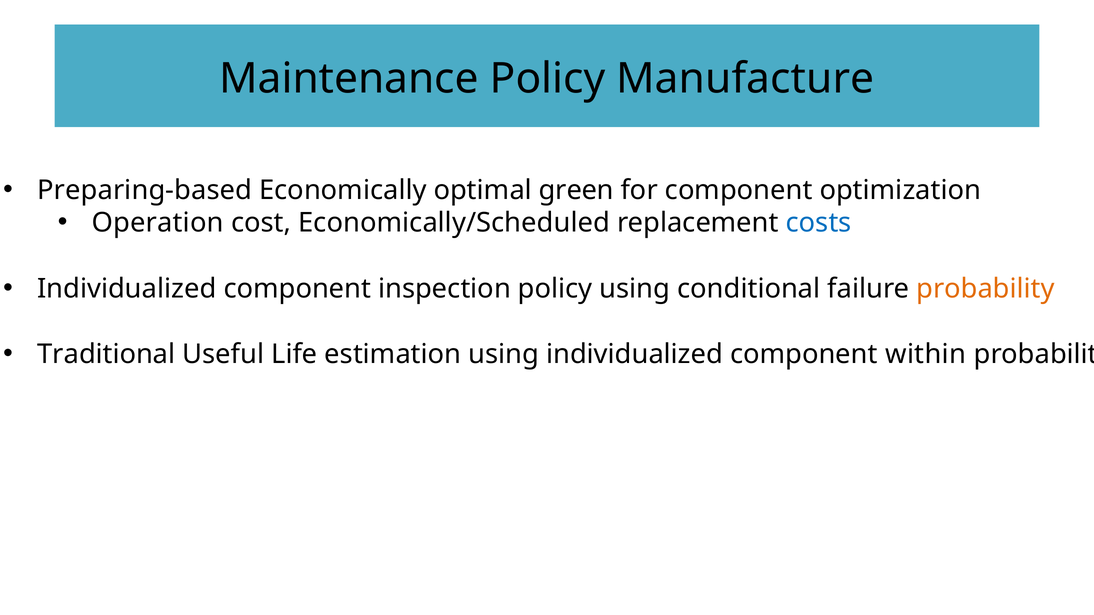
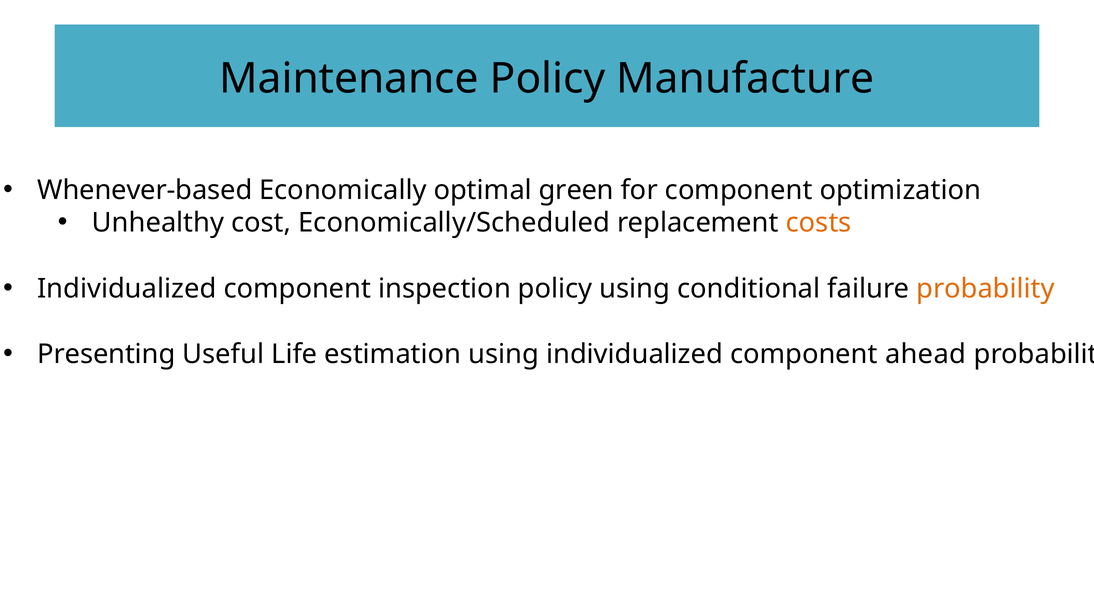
Preparing-based: Preparing-based -> Whenever-based
Operation: Operation -> Unhealthy
costs colour: blue -> orange
Traditional: Traditional -> Presenting
within: within -> ahead
